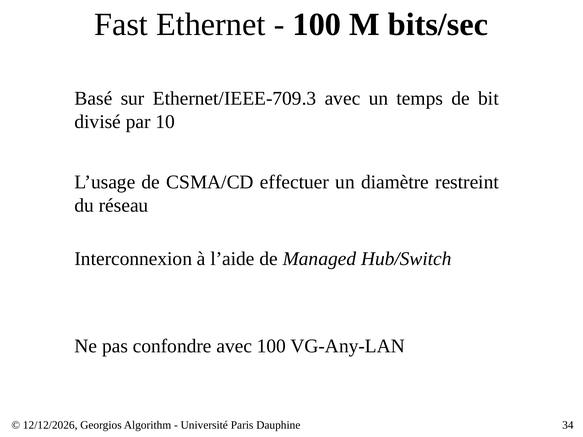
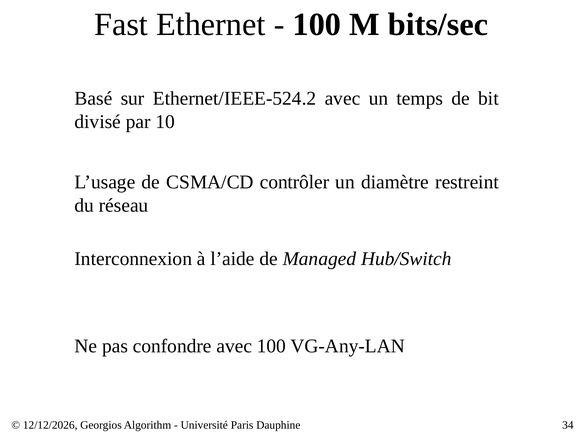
Ethernet/IEEE-709.3: Ethernet/IEEE-709.3 -> Ethernet/IEEE-524.2
effectuer: effectuer -> contrôler
